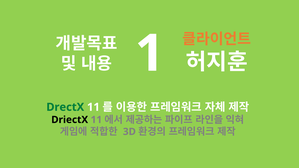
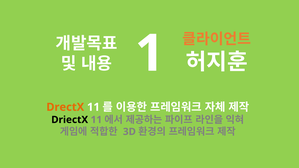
DrectX colour: green -> orange
